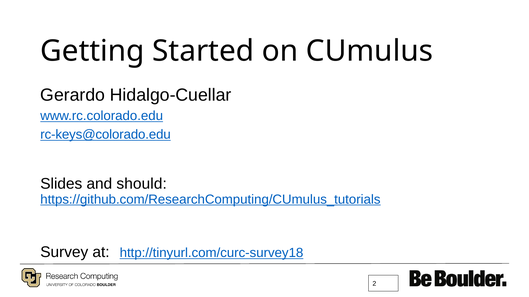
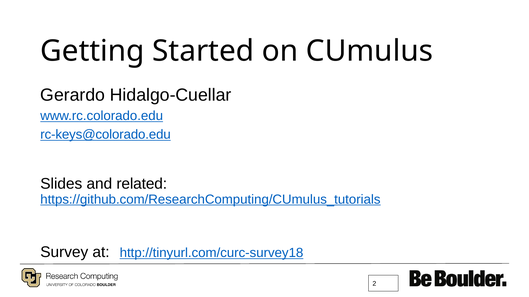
should: should -> related
